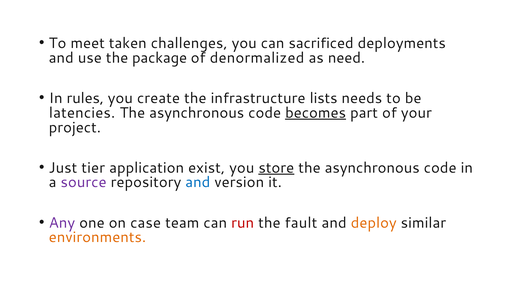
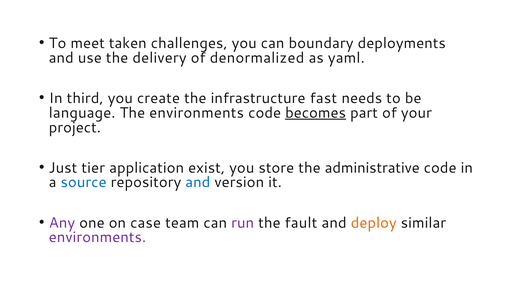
sacrificed: sacrificed -> boundary
package: package -> delivery
need: need -> yaml
rules: rules -> third
lists: lists -> fast
latencies: latencies -> language
asynchronous at (197, 113): asynchronous -> environments
store underline: present -> none
asynchronous at (372, 168): asynchronous -> administrative
source colour: purple -> blue
run colour: red -> purple
environments at (97, 237) colour: orange -> purple
